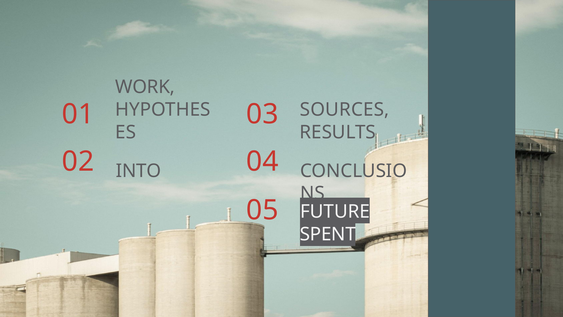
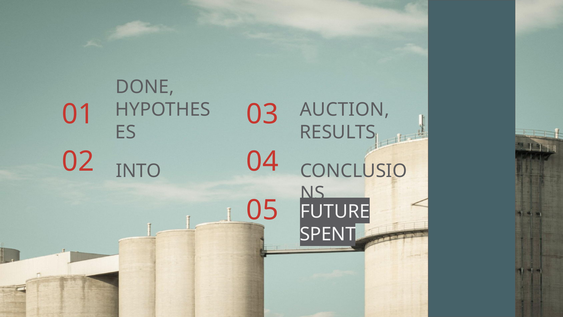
WORK: WORK -> DONE
SOURCES: SOURCES -> AUCTION
